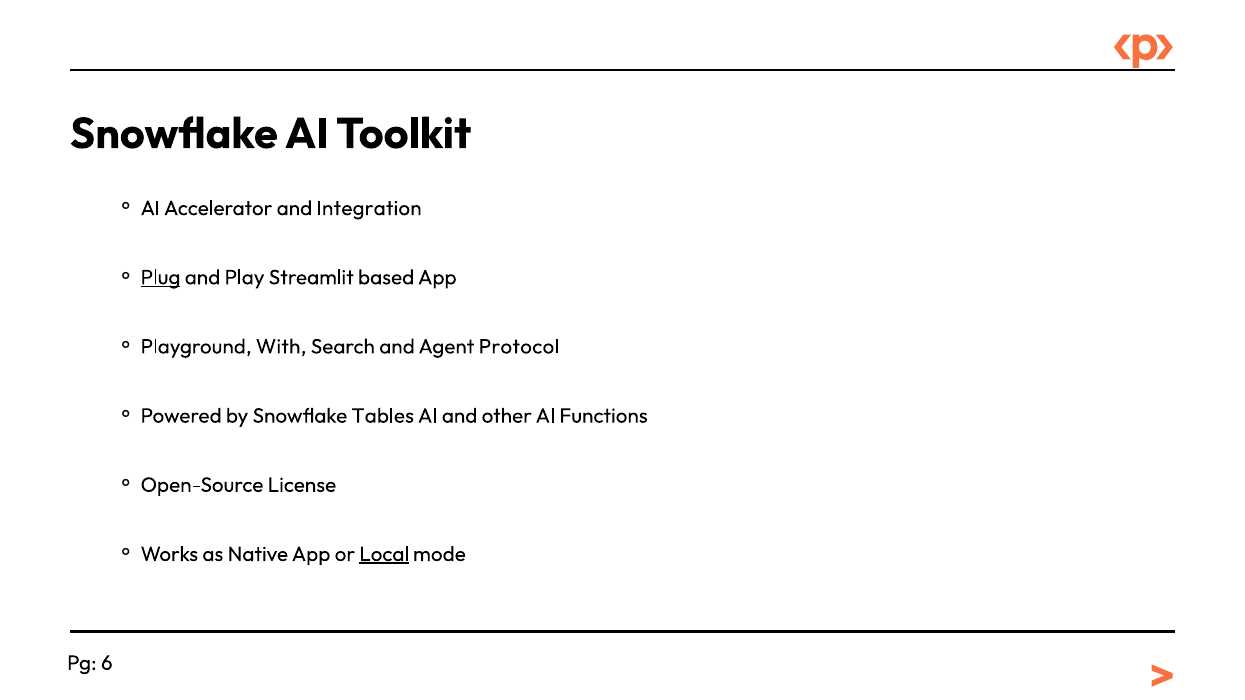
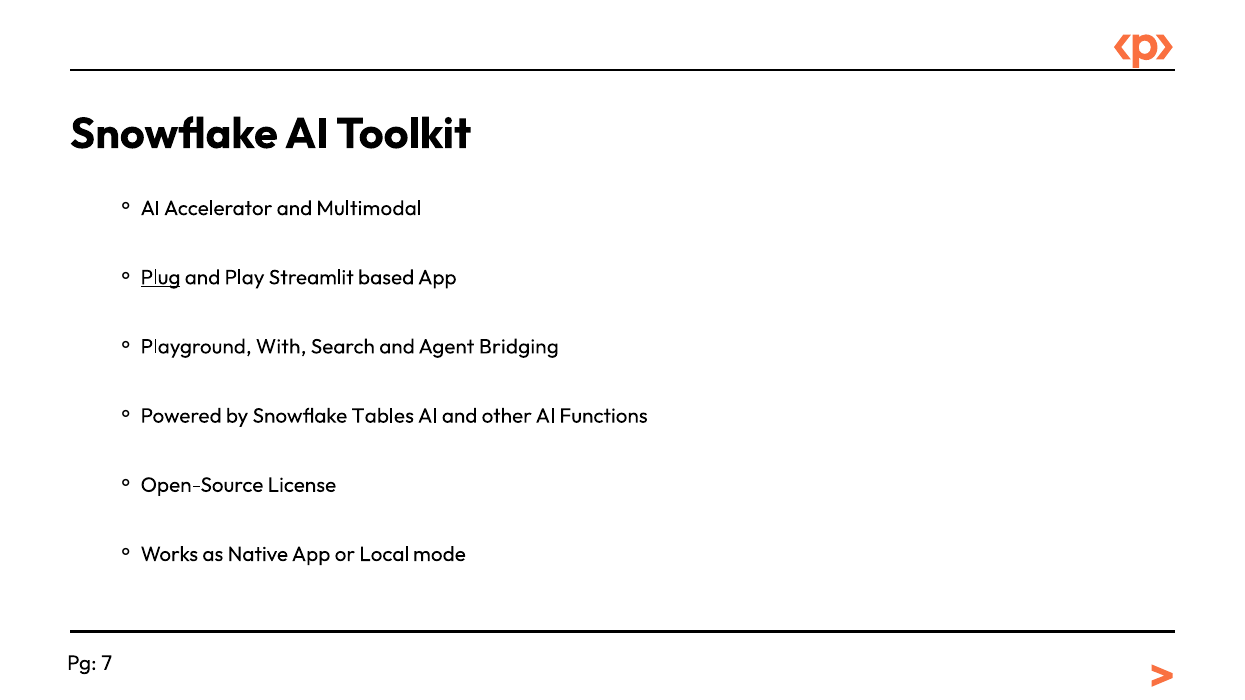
Integration: Integration -> Multimodal
Protocol: Protocol -> Bridging
Local underline: present -> none
6: 6 -> 7
